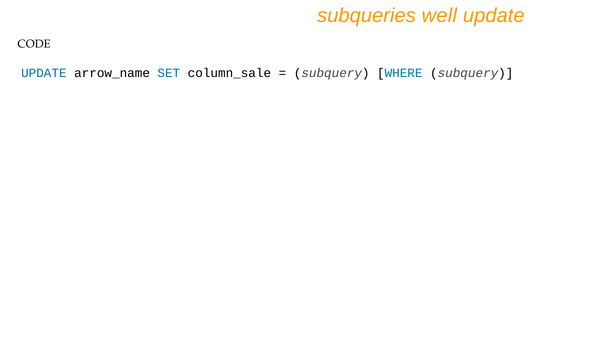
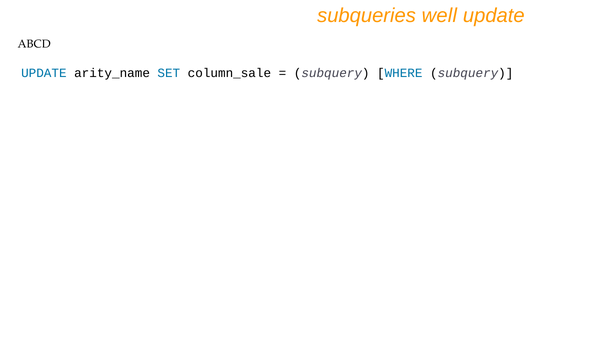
CODE: CODE -> ABCD
arrow_name: arrow_name -> arity_name
